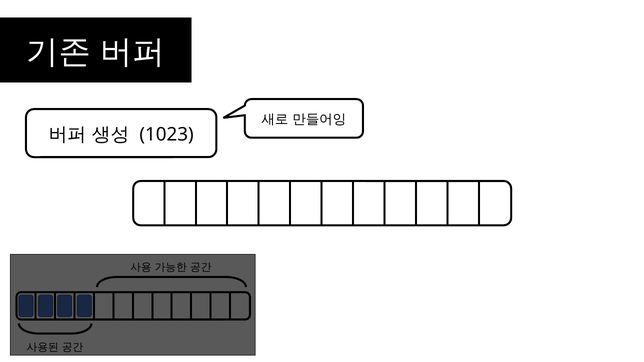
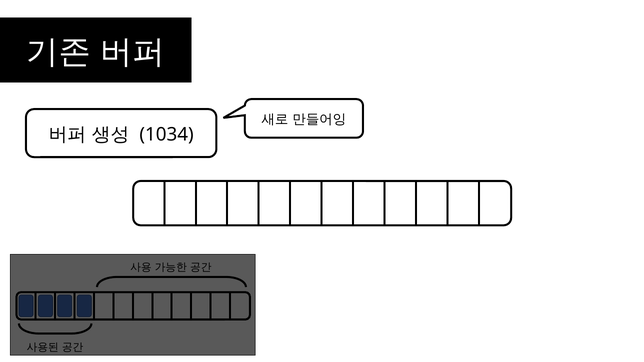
1023: 1023 -> 1034
